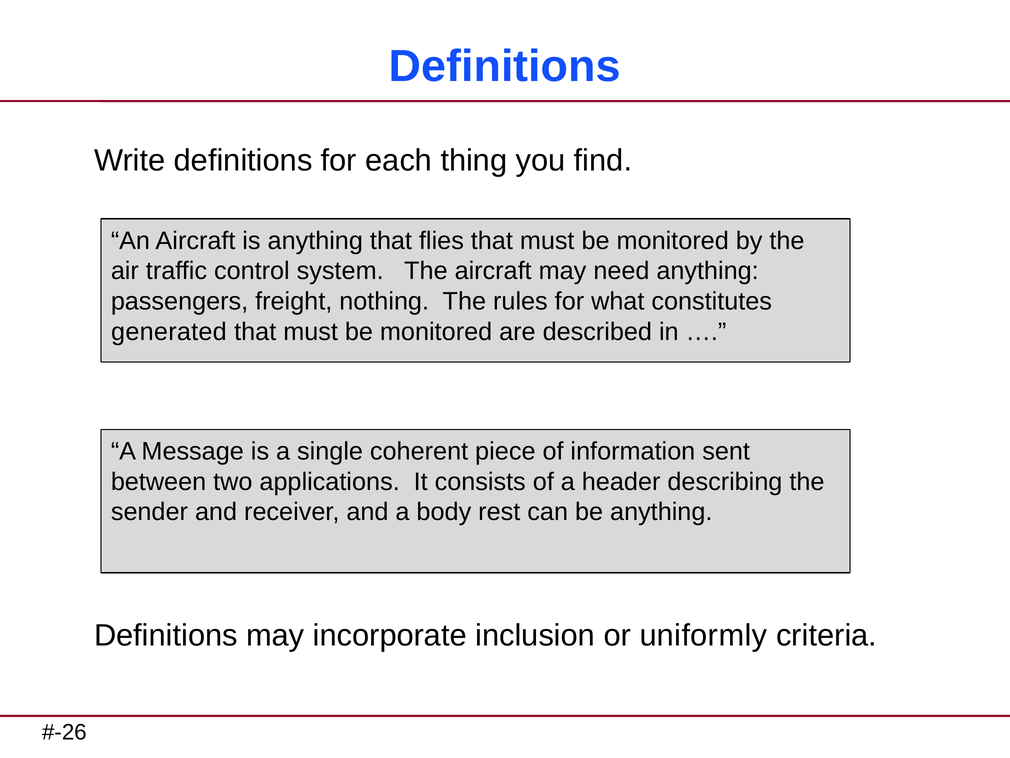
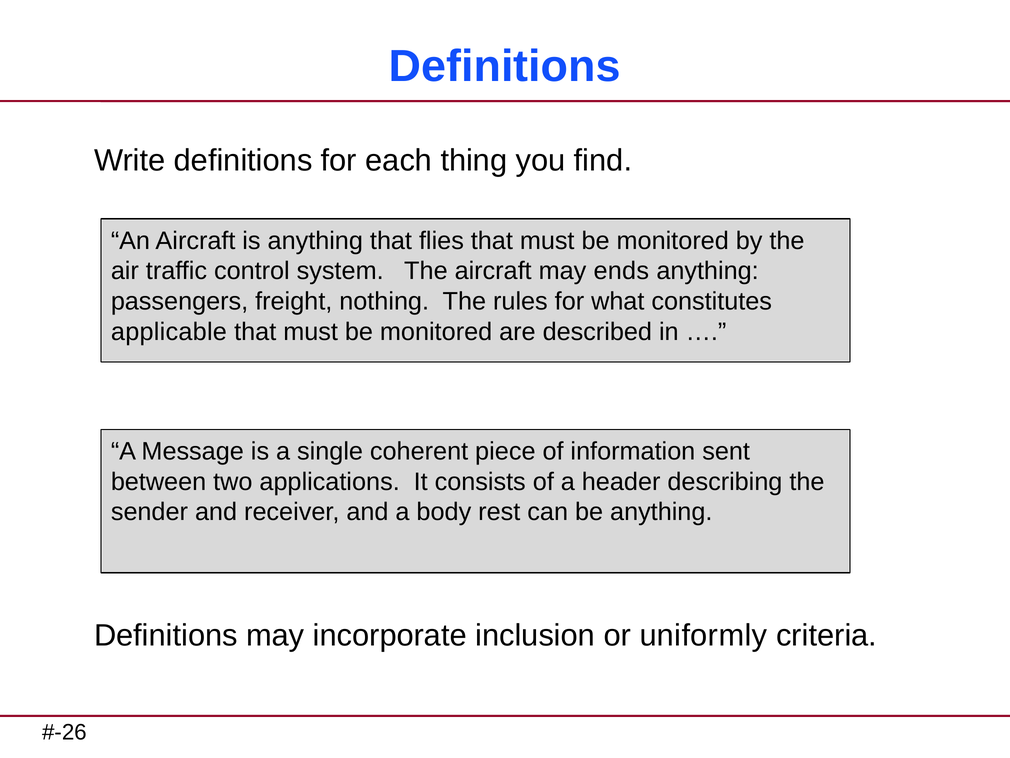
need: need -> ends
generated: generated -> applicable
